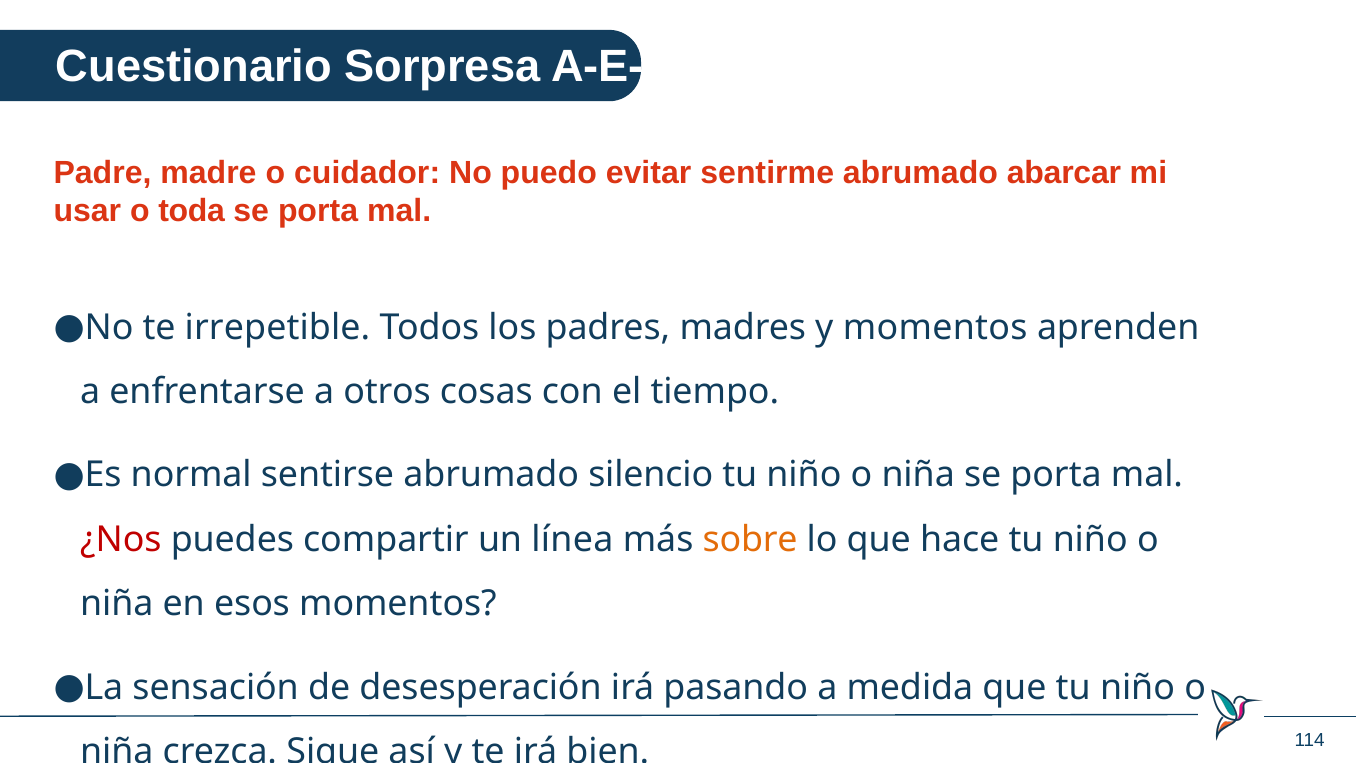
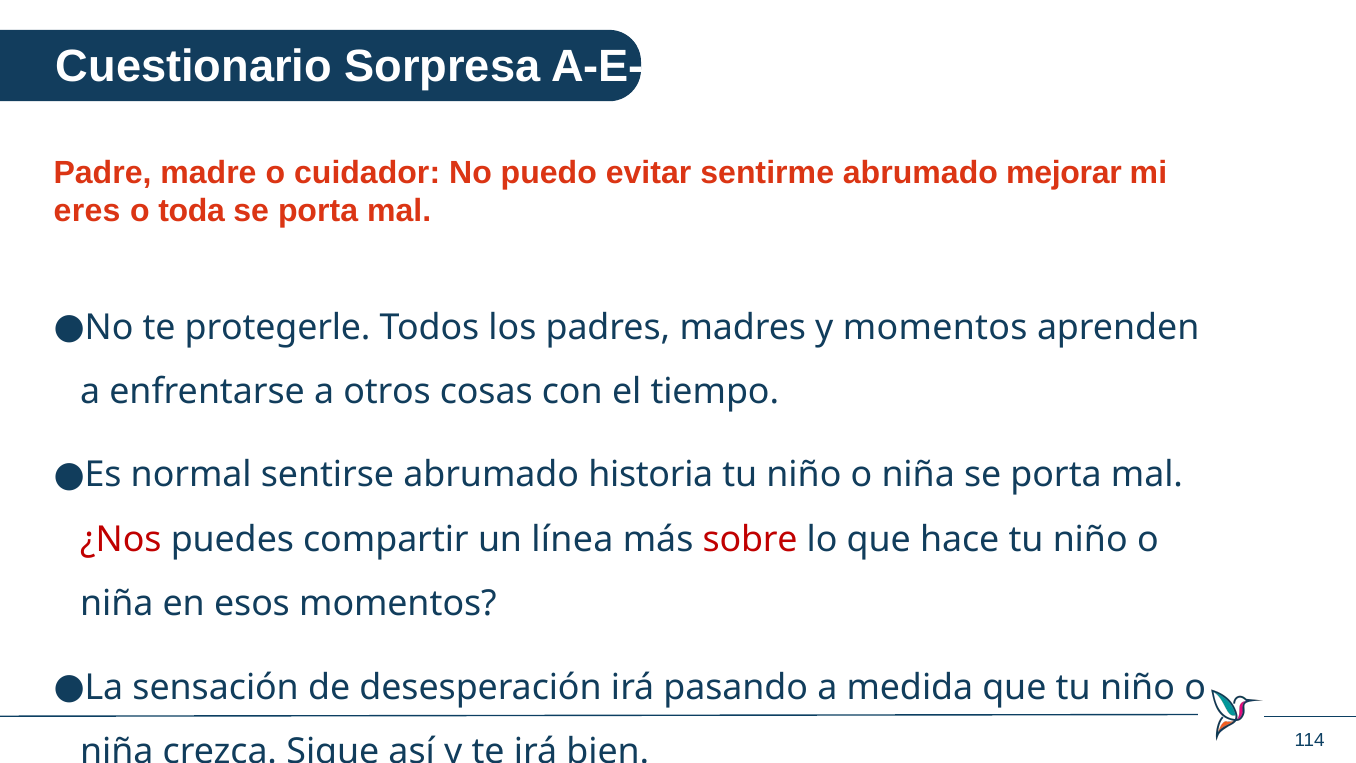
abarcar: abarcar -> mejorar
usar: usar -> eres
irrepetible: irrepetible -> protegerle
silencio: silencio -> historia
sobre colour: orange -> red
